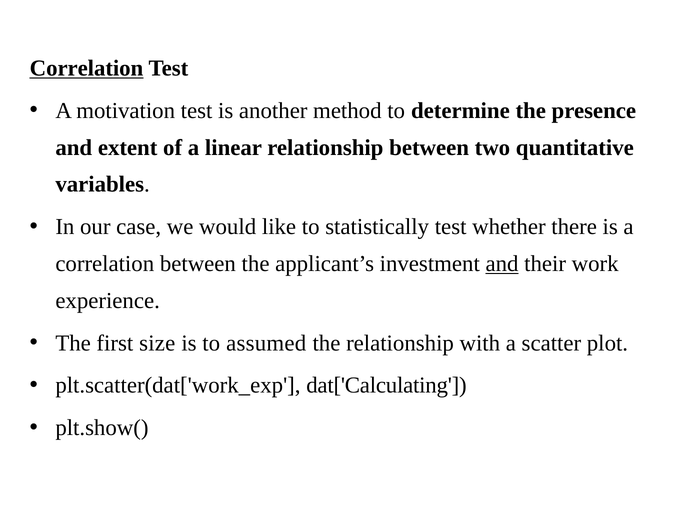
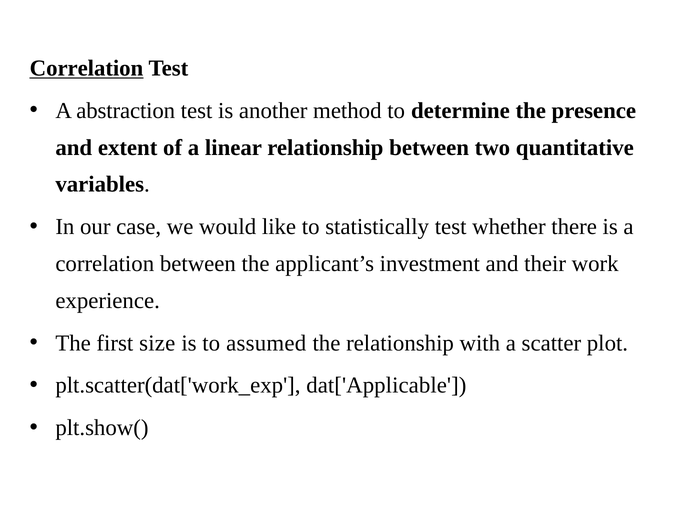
motivation: motivation -> abstraction
and at (502, 264) underline: present -> none
dat['Calculating: dat['Calculating -> dat['Applicable
